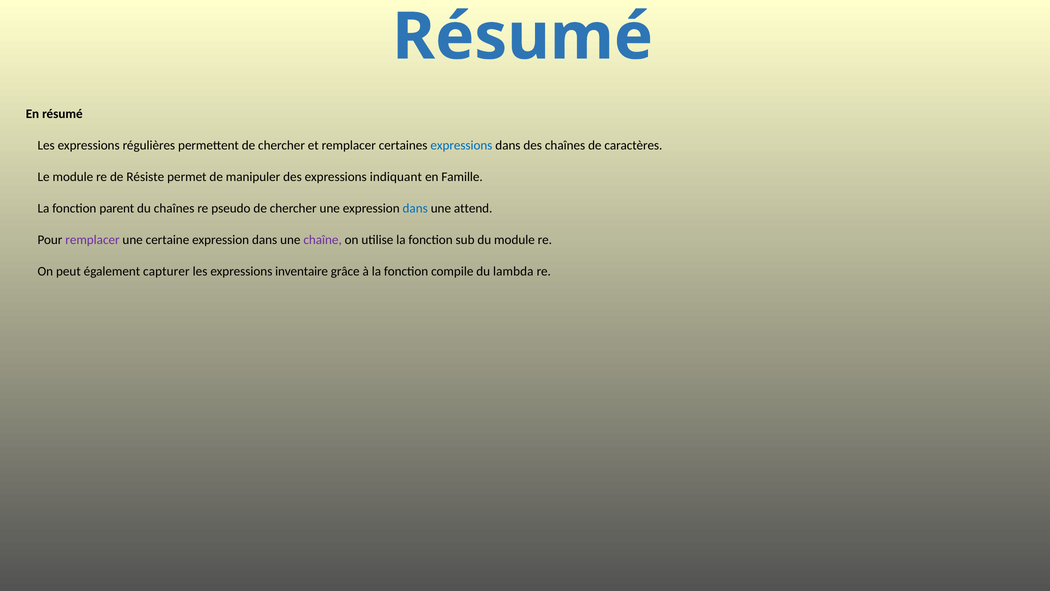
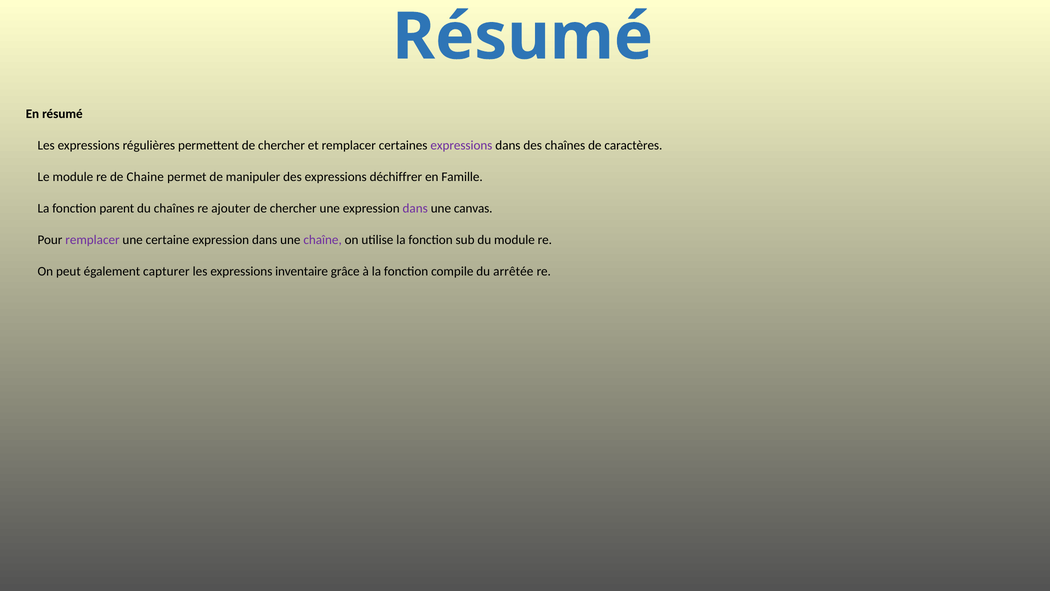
expressions at (461, 145) colour: blue -> purple
Résiste: Résiste -> Chaine
indiquant: indiquant -> déchiffrer
pseudo: pseudo -> ajouter
dans at (415, 208) colour: blue -> purple
attend: attend -> canvas
lambda: lambda -> arrêtée
